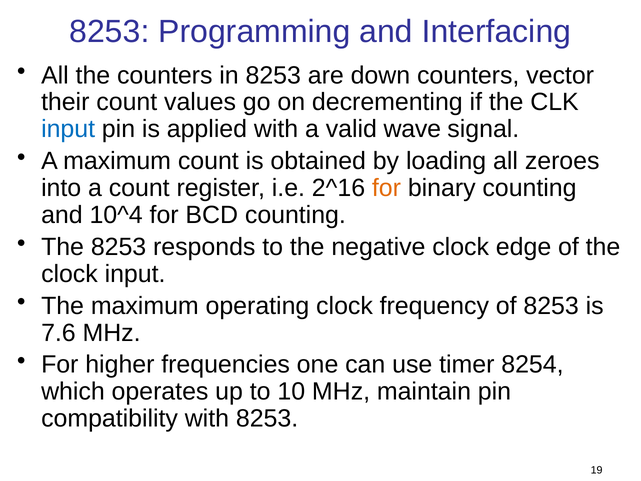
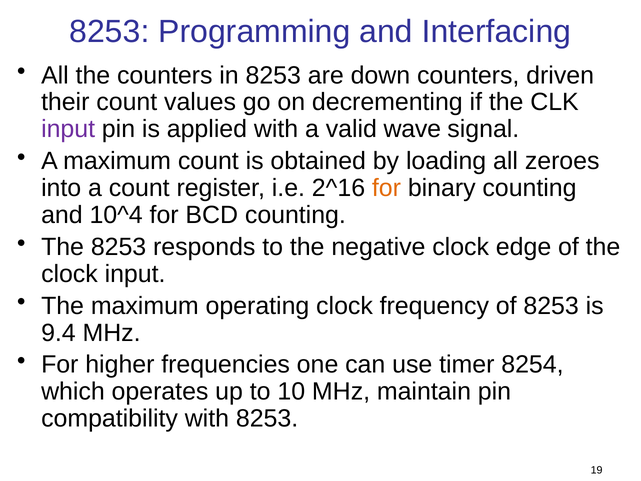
vector: vector -> driven
input at (68, 129) colour: blue -> purple
7.6: 7.6 -> 9.4
